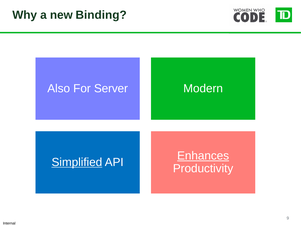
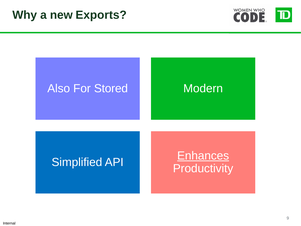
Binding: Binding -> Exports
Server: Server -> Stored
Simplified underline: present -> none
